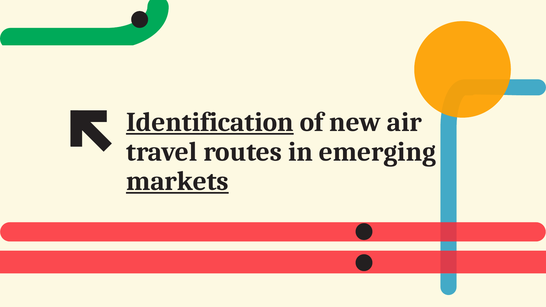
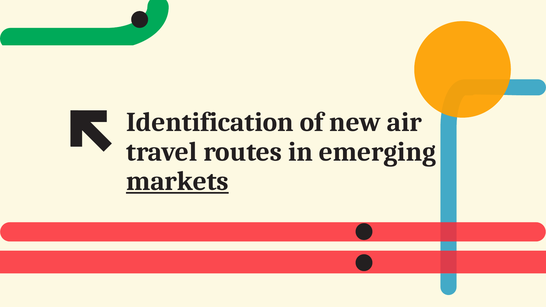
Identification underline: present -> none
